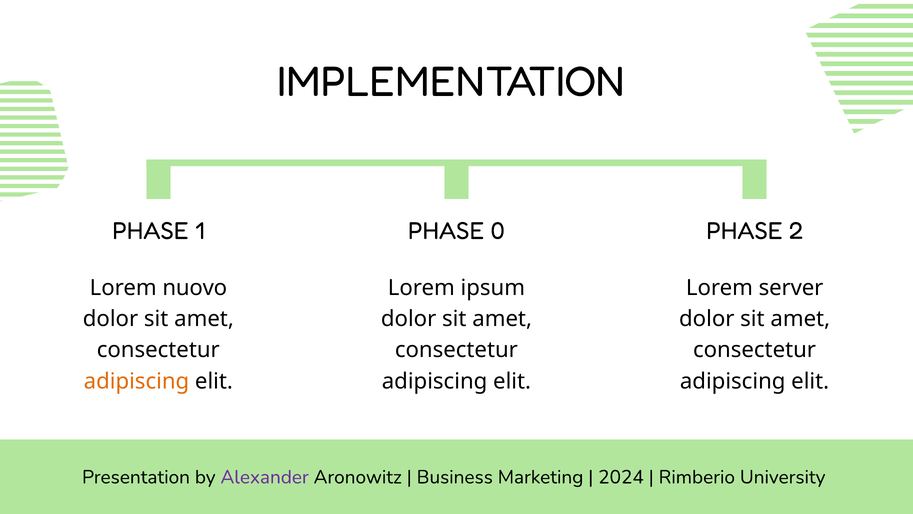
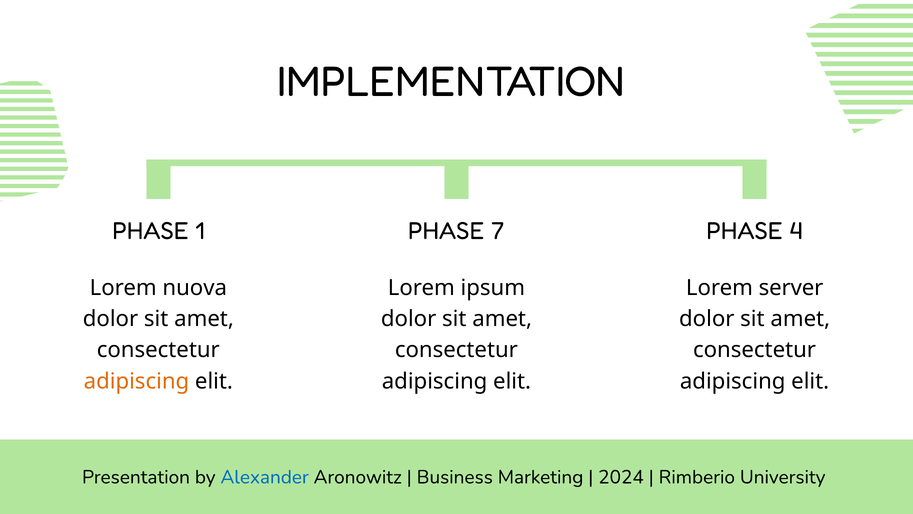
0: 0 -> 7
2: 2 -> 4
nuovo: nuovo -> nuova
Alexander colour: purple -> blue
